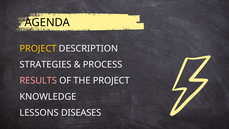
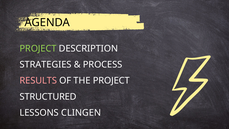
PROJECT at (38, 48) colour: yellow -> light green
KNOWLEDGE: KNOWLEDGE -> STRUCTURED
DISEASES: DISEASES -> CLINGEN
